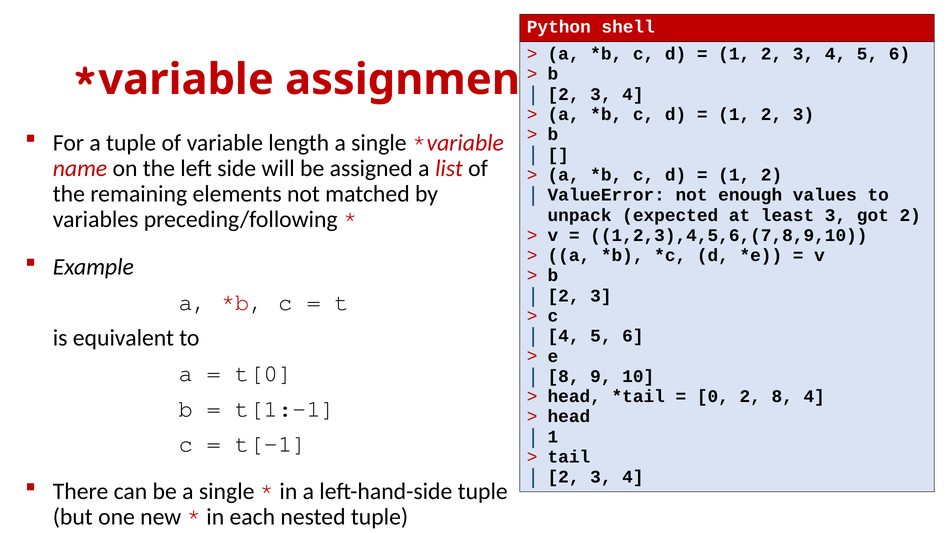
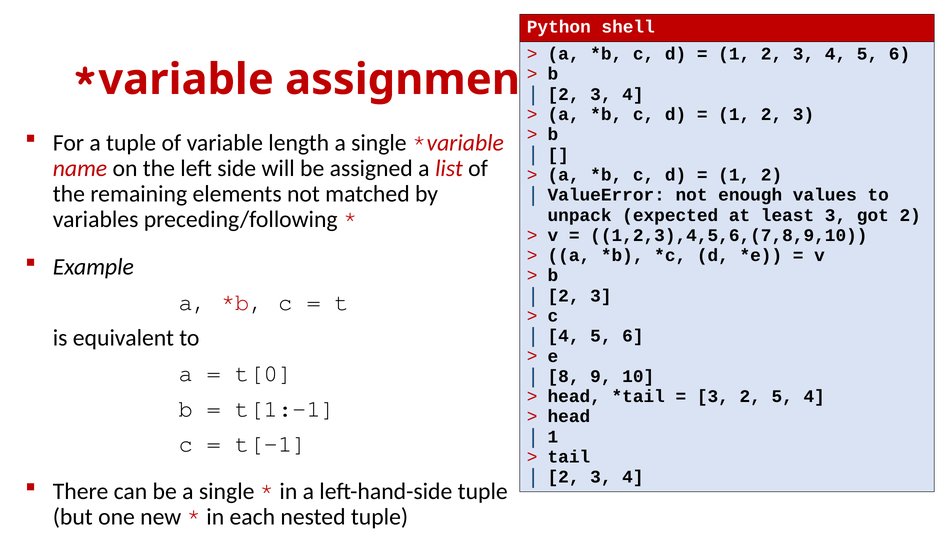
0 at (713, 397): 0 -> 3
2 8: 8 -> 5
